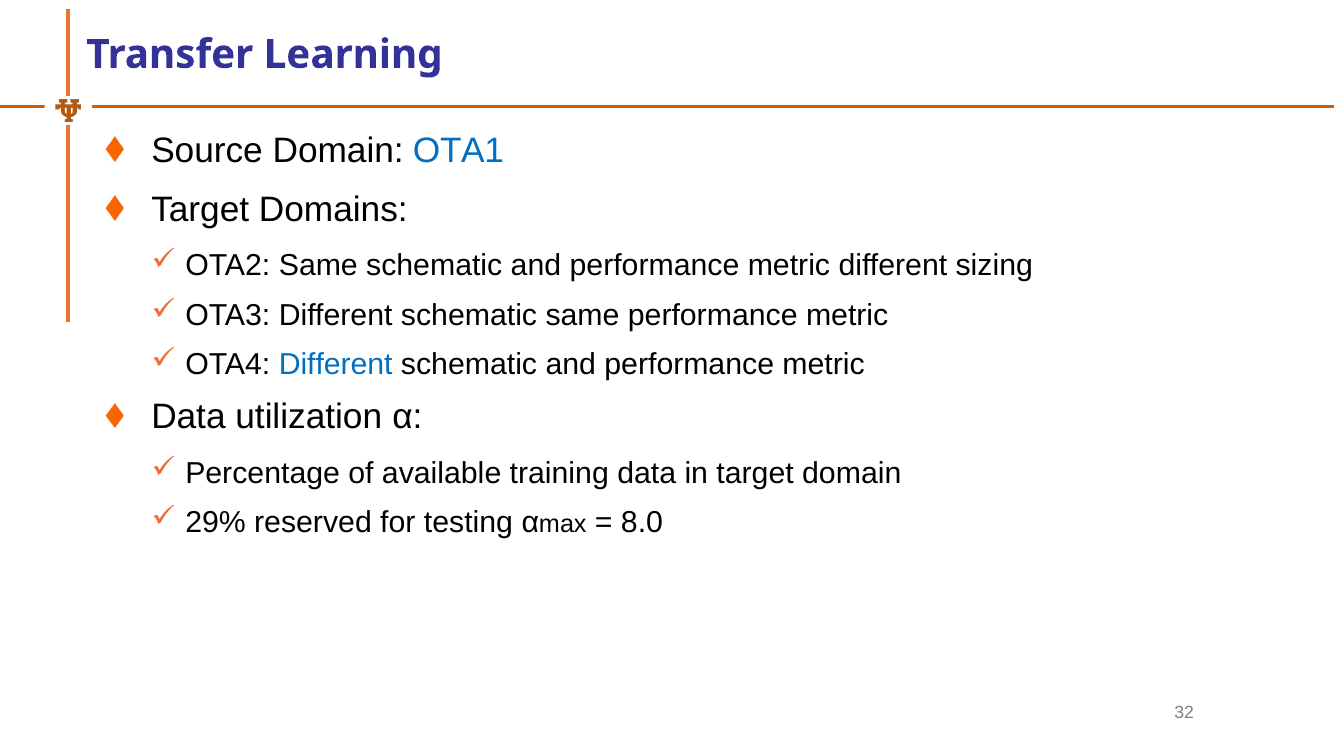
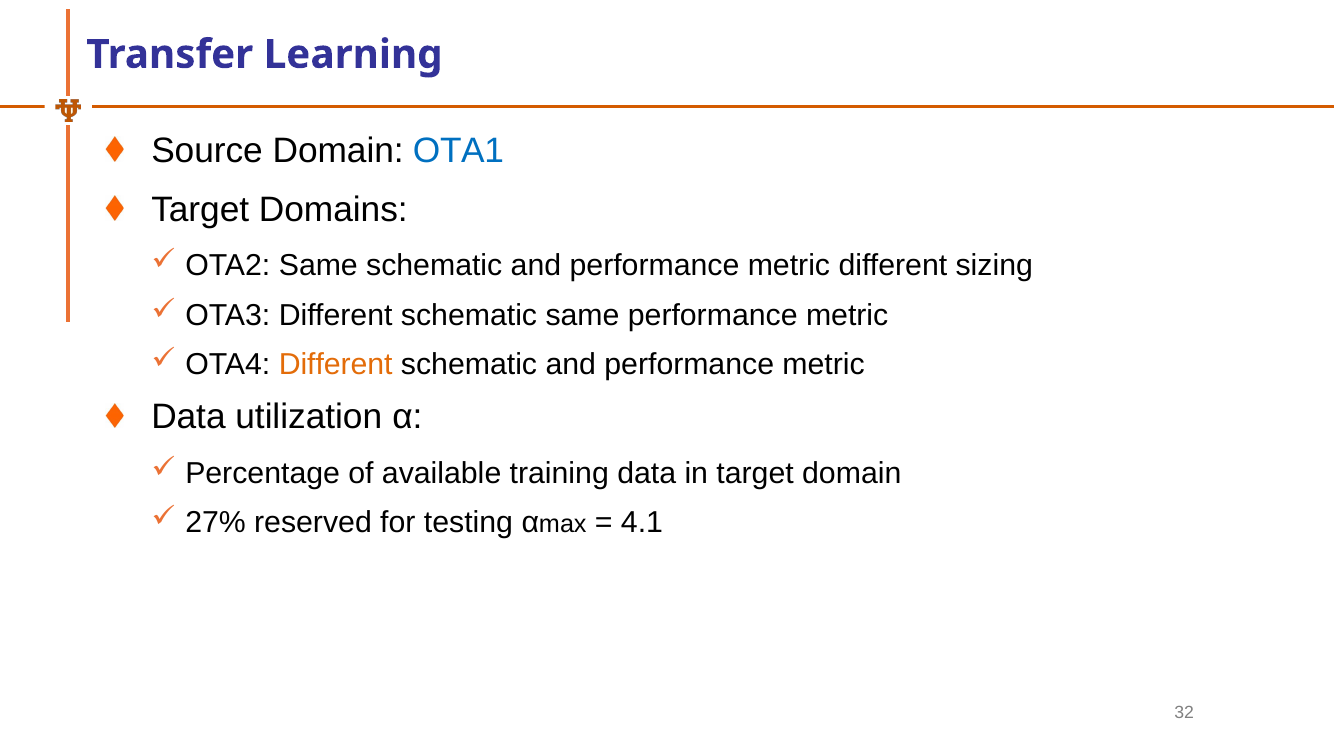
Different at (336, 365) colour: blue -> orange
29%: 29% -> 27%
8.0: 8.0 -> 4.1
